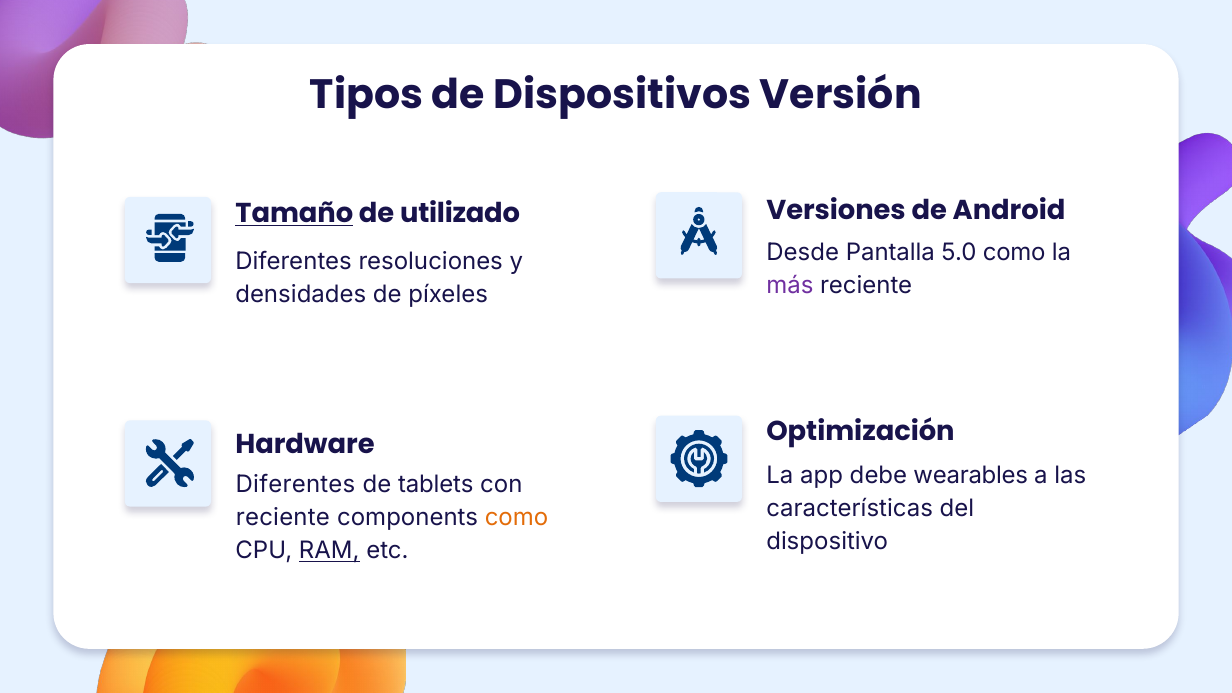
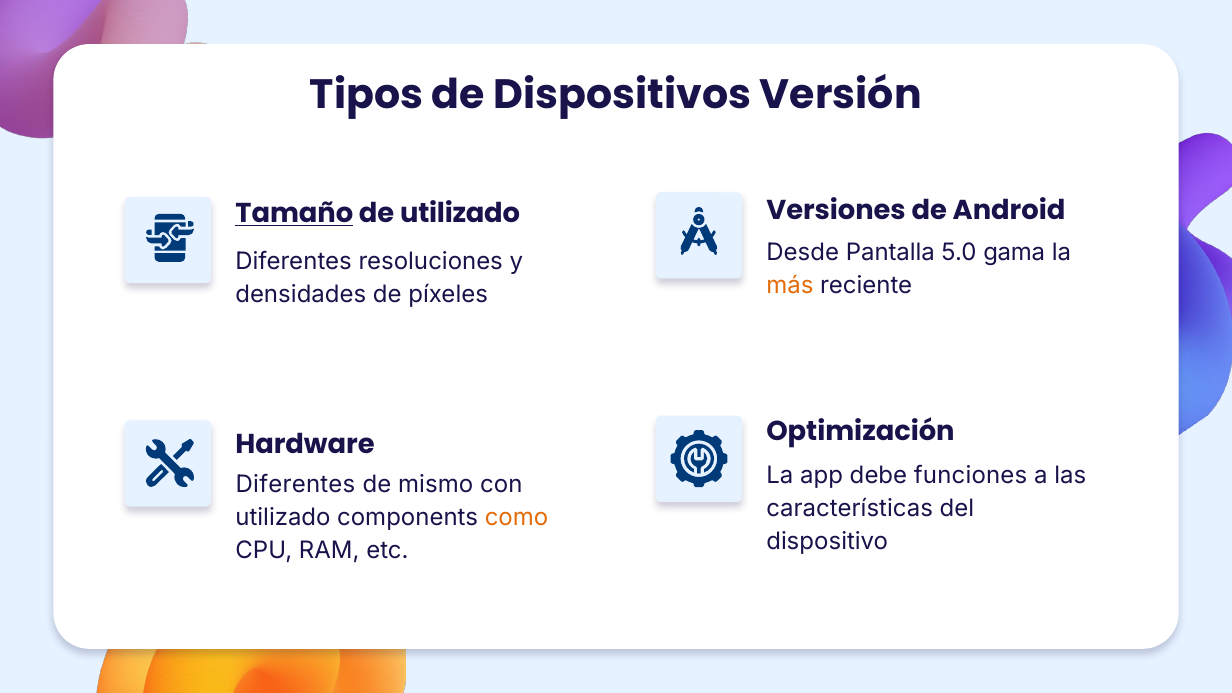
5.0 como: como -> gama
más colour: purple -> orange
wearables: wearables -> funciones
tablets: tablets -> mismo
reciente at (283, 518): reciente -> utilizado
RAM underline: present -> none
